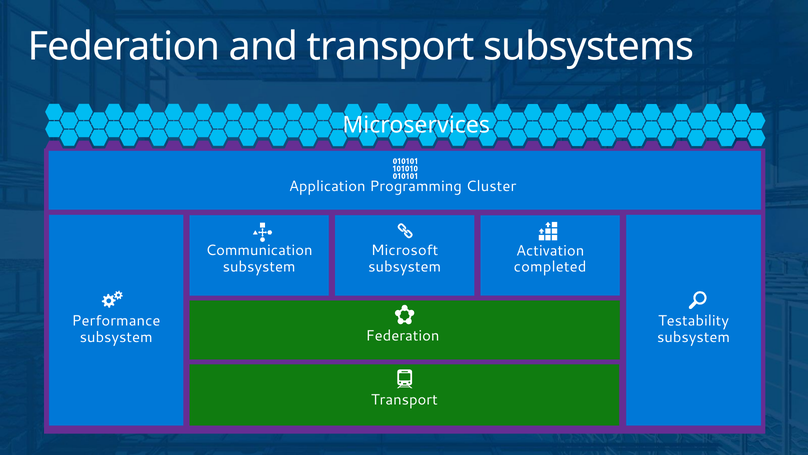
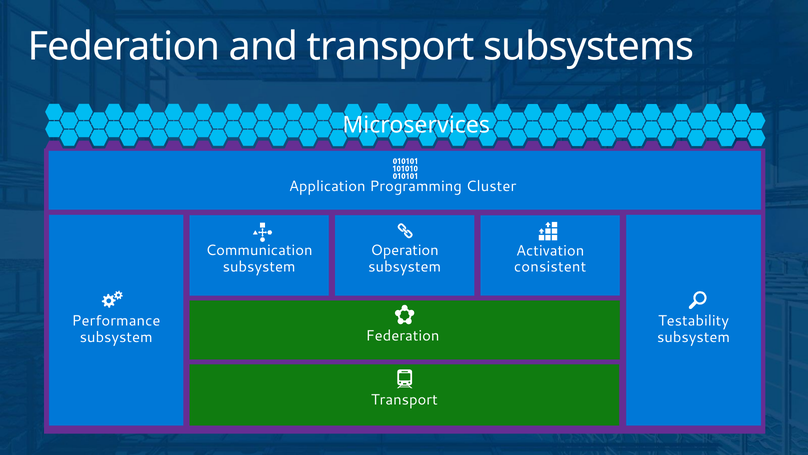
Microsoft: Microsoft -> Operation
completed: completed -> consistent
